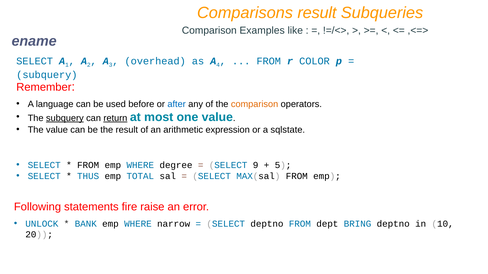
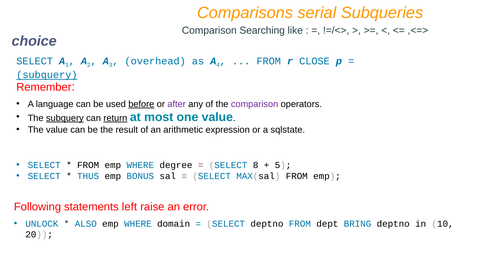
Comparisons result: result -> serial
Examples: Examples -> Searching
ename: ename -> choice
COLOR: COLOR -> CLOSE
subquery at (47, 75) underline: none -> present
before underline: none -> present
after colour: blue -> purple
comparison at (255, 104) colour: orange -> purple
9: 9 -> 8
TOTAL: TOTAL -> BONUS
fire: fire -> left
BANK: BANK -> ALSO
narrow: narrow -> domain
